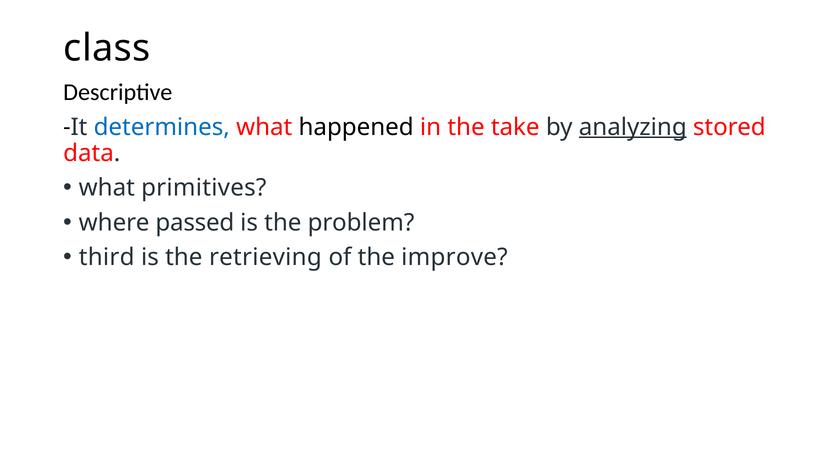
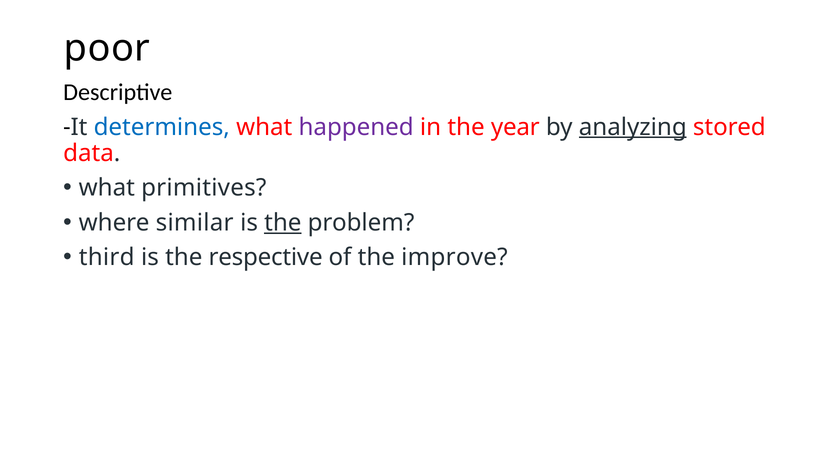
class: class -> poor
happened colour: black -> purple
take: take -> year
passed: passed -> similar
the at (283, 223) underline: none -> present
retrieving: retrieving -> respective
